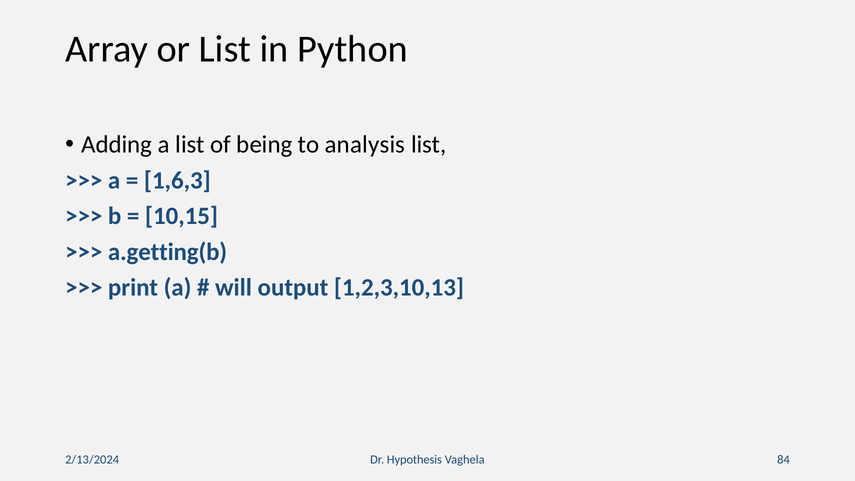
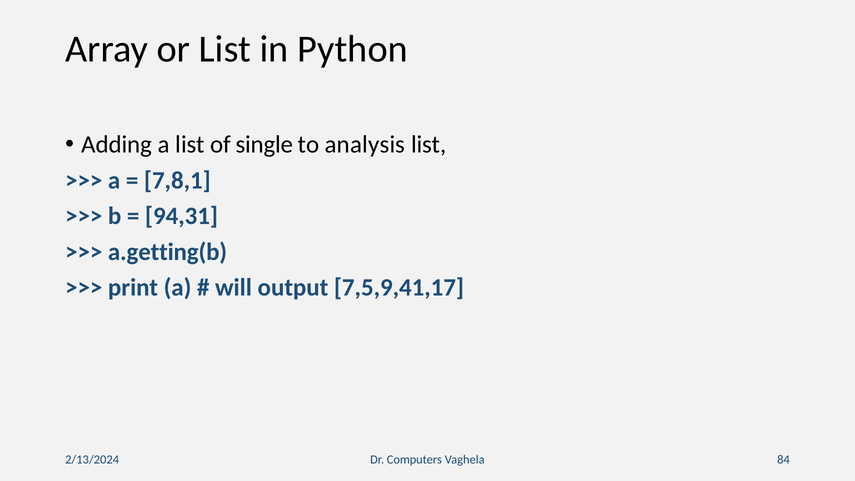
being: being -> single
1,6,3: 1,6,3 -> 7,8,1
10,15: 10,15 -> 94,31
1,2,3,10,13: 1,2,3,10,13 -> 7,5,9,41,17
Hypothesis: Hypothesis -> Computers
